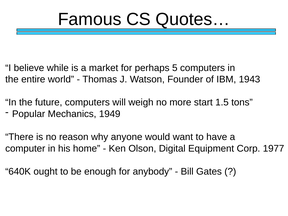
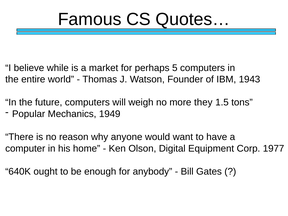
start: start -> they
